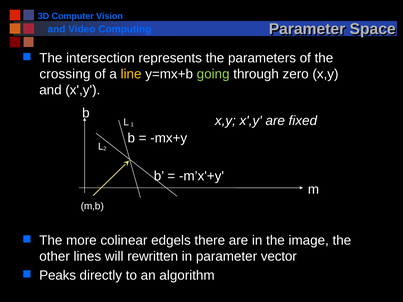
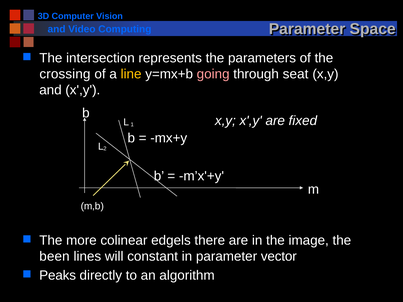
going colour: light green -> pink
zero: zero -> seat
other: other -> been
rewritten: rewritten -> constant
